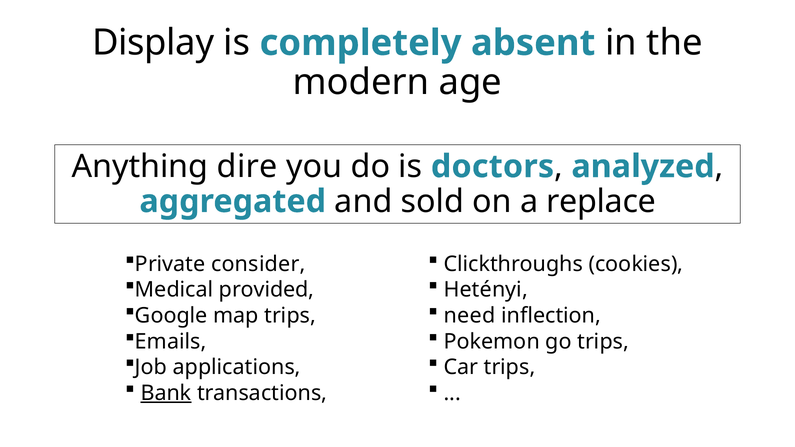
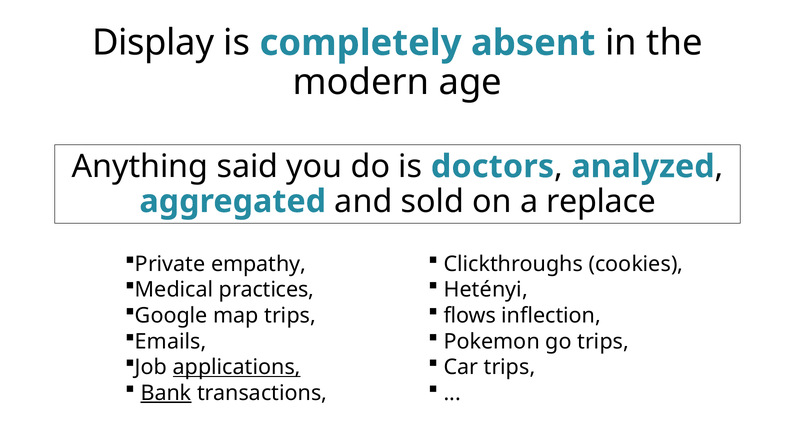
dire: dire -> said
consider: consider -> empathy
provided: provided -> practices
need: need -> flows
applications underline: none -> present
